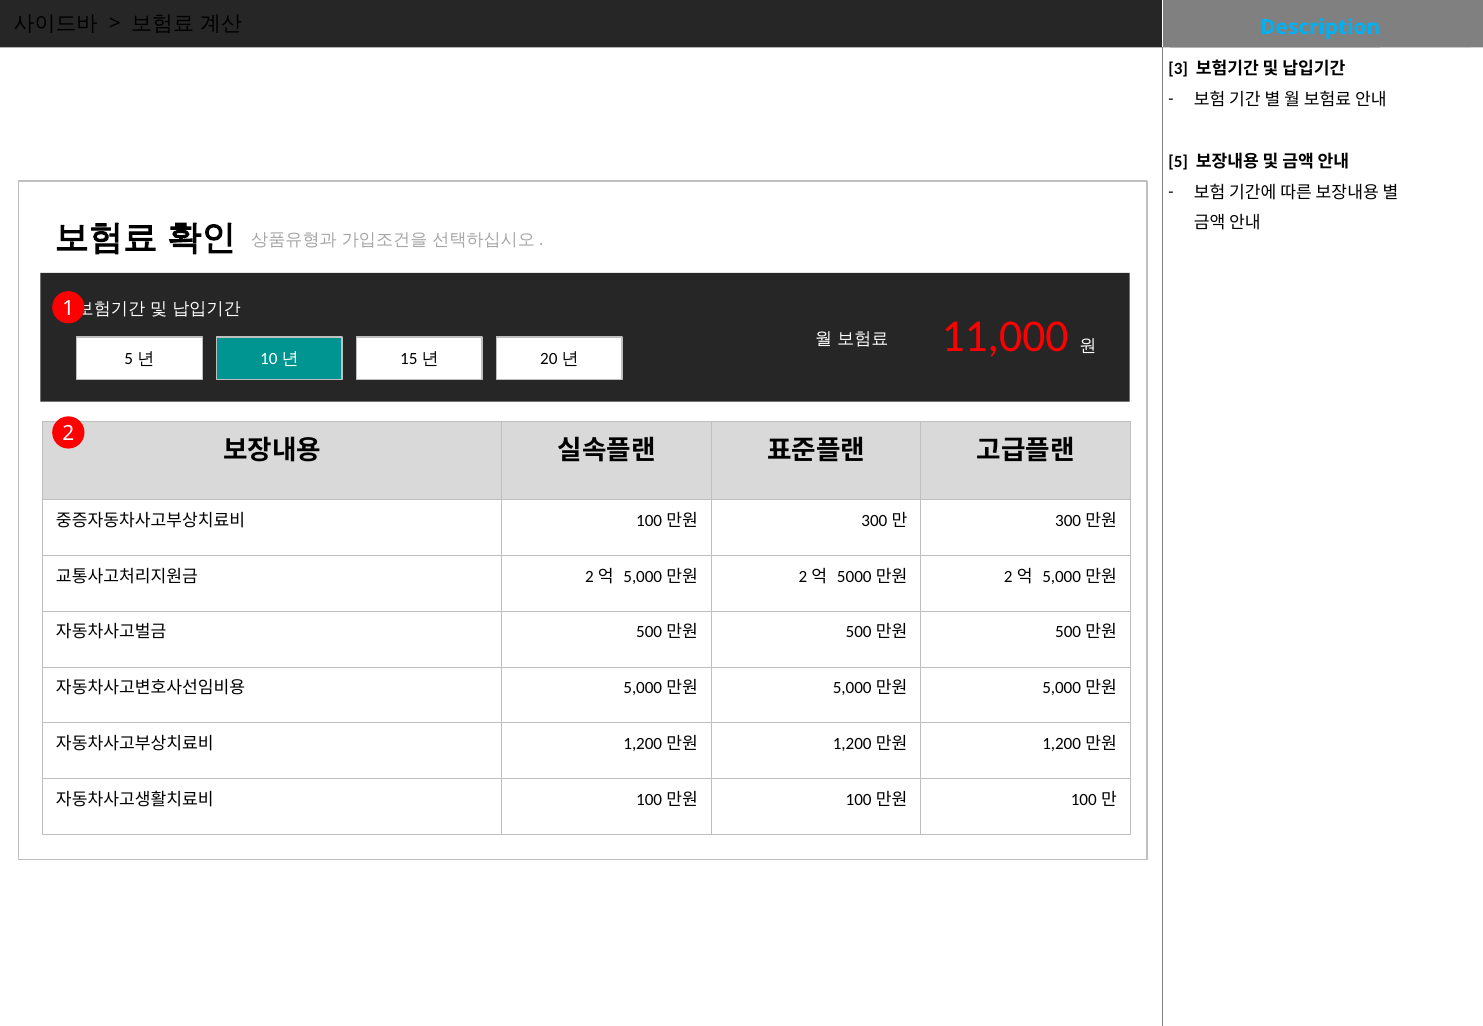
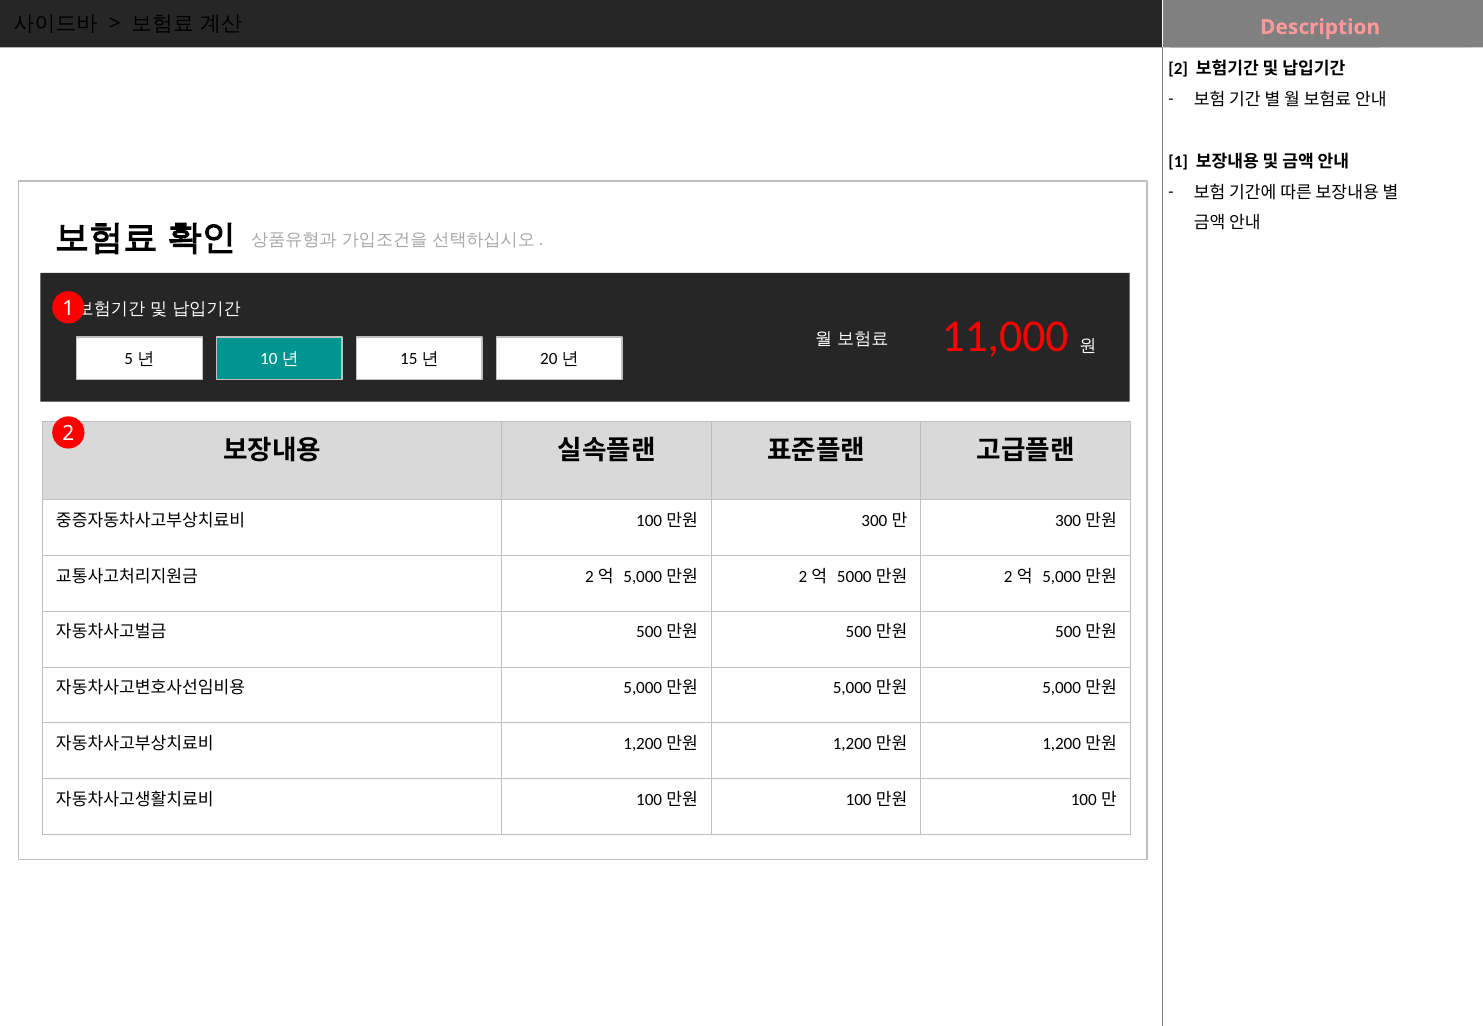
Description at (1320, 27) colour: light blue -> pink
3 at (1178, 69): 3 -> 2
5 at (1178, 162): 5 -> 1
